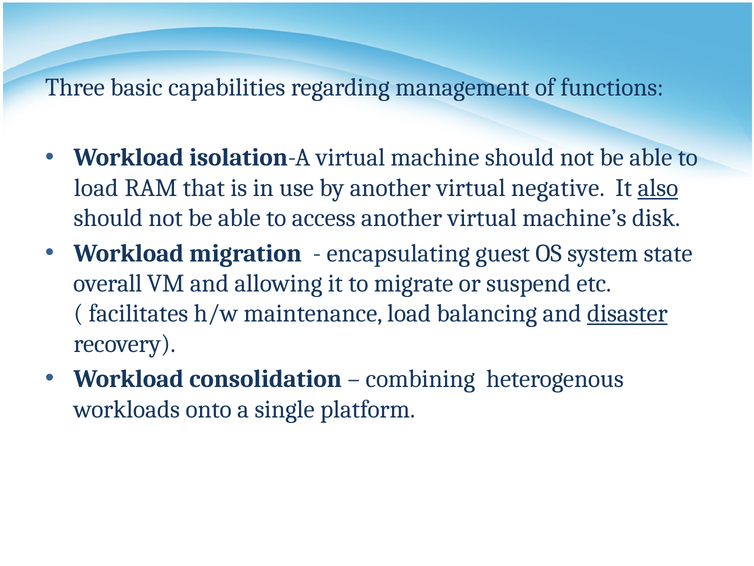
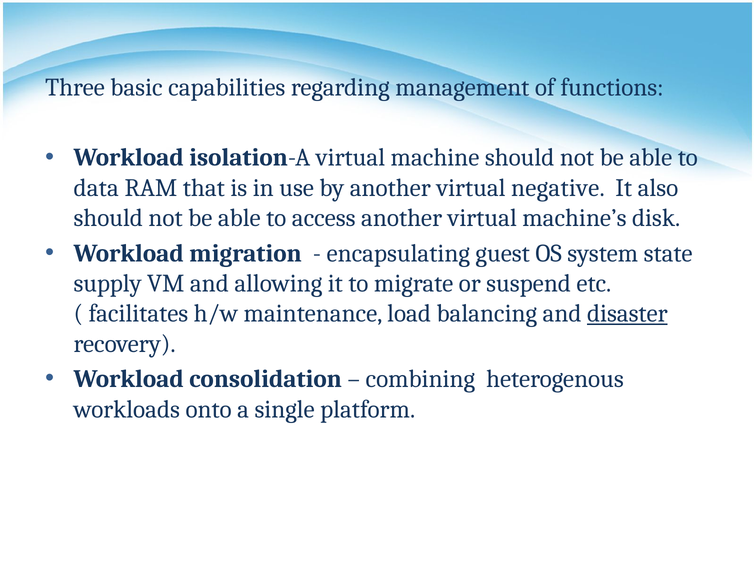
load at (96, 188): load -> data
also underline: present -> none
overall: overall -> supply
